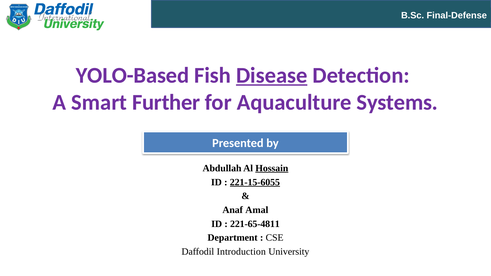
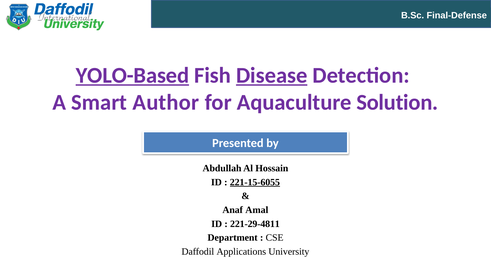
YOLO-Based underline: none -> present
Further: Further -> Author
Systems: Systems -> Solution
Hossain underline: present -> none
221-65-4811: 221-65-4811 -> 221-29-4811
Introduction: Introduction -> Applications
